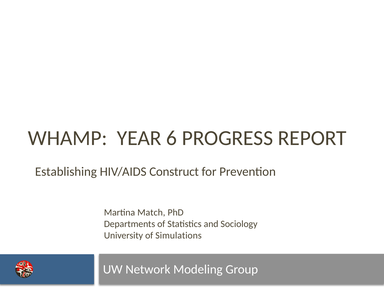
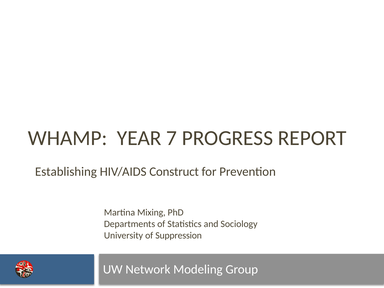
6: 6 -> 7
Match: Match -> Mixing
Simulations: Simulations -> Suppression
